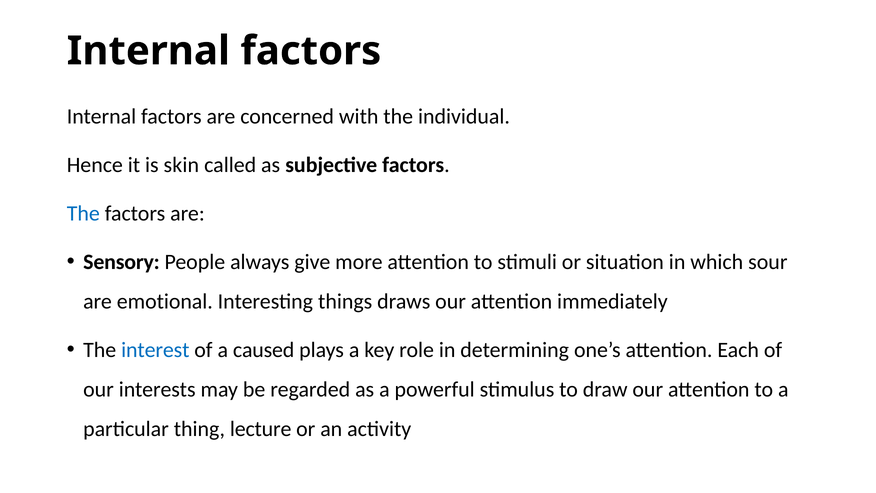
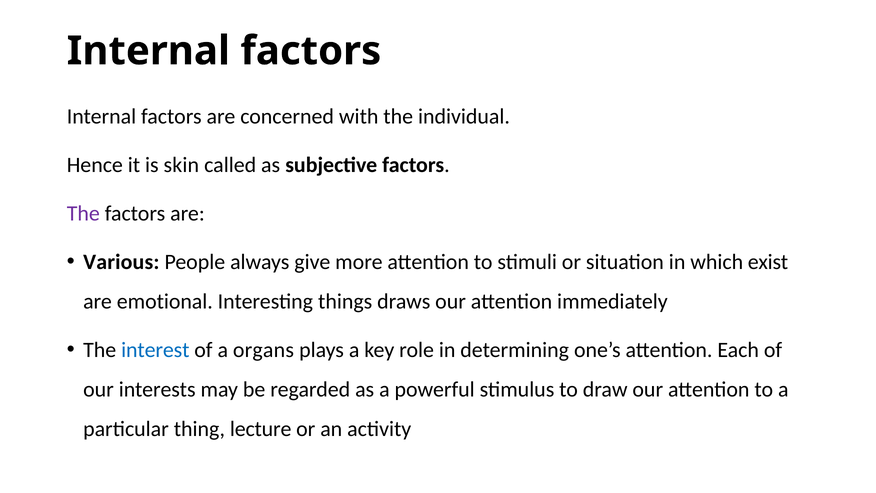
The at (83, 214) colour: blue -> purple
Sensory: Sensory -> Various
sour: sour -> exist
caused: caused -> organs
